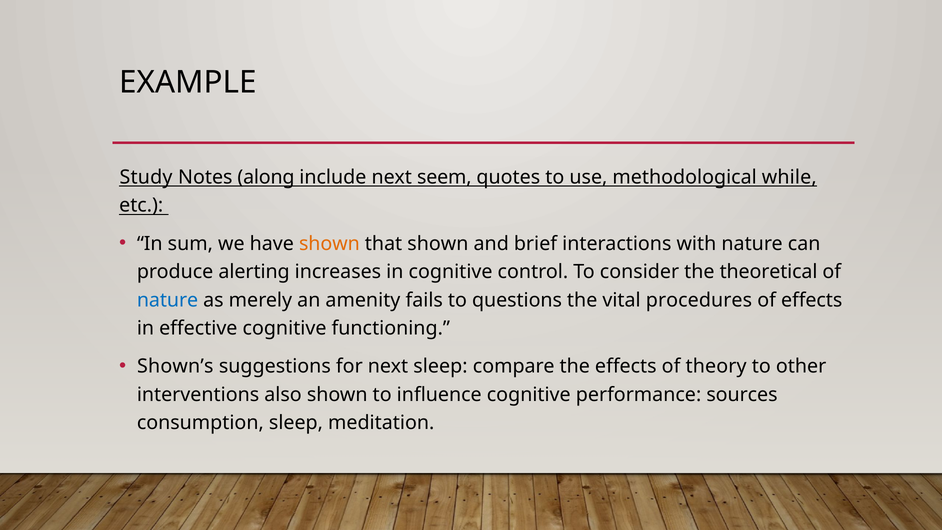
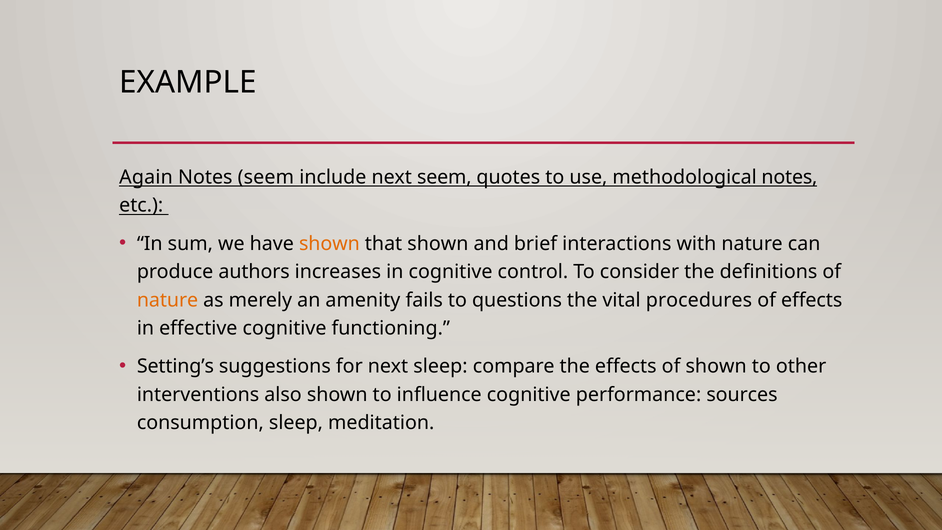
Study: Study -> Again
Notes along: along -> seem
methodological while: while -> notes
alerting: alerting -> authors
theoretical: theoretical -> definitions
nature at (168, 300) colour: blue -> orange
Shown’s: Shown’s -> Setting’s
of theory: theory -> shown
